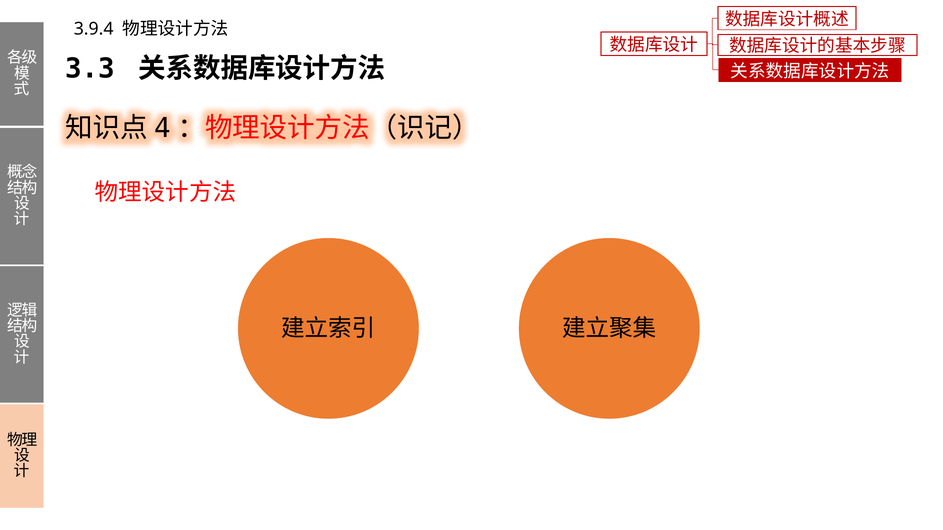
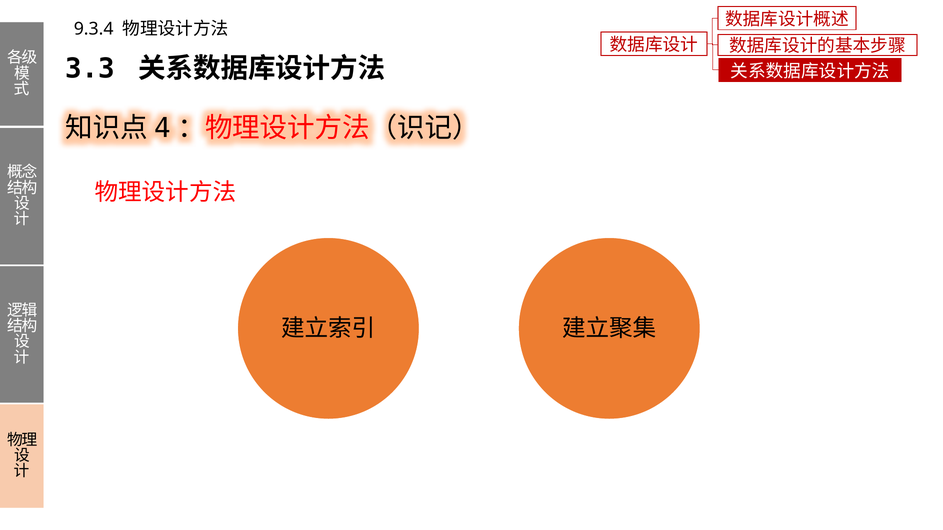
3.9.4: 3.9.4 -> 9.3.4
